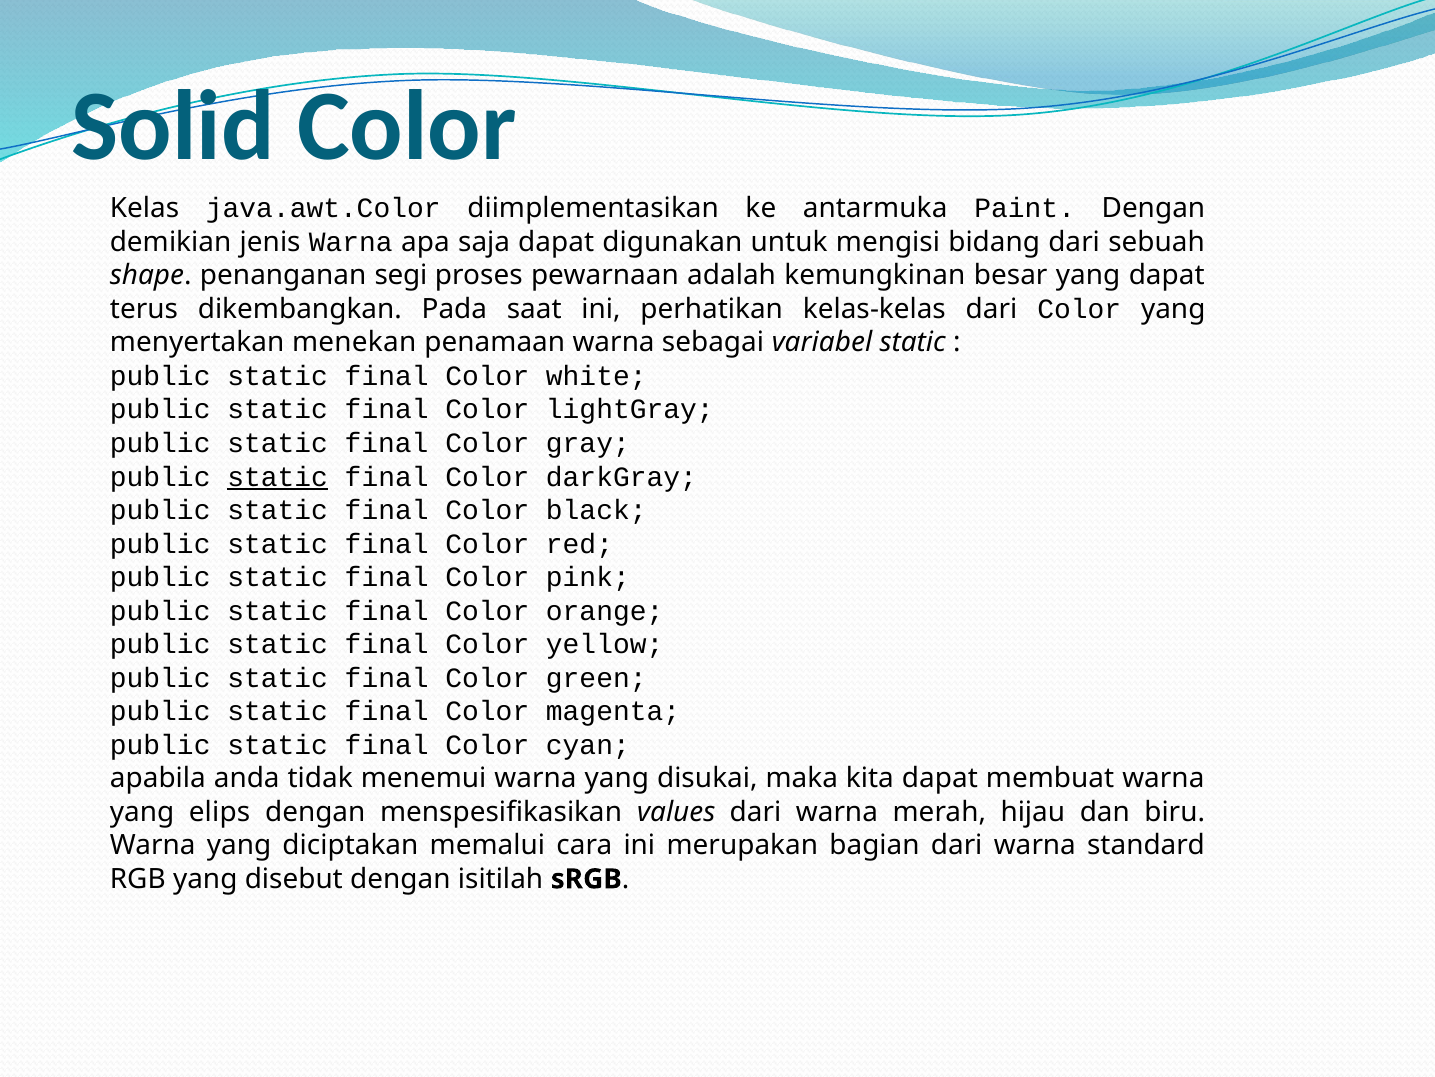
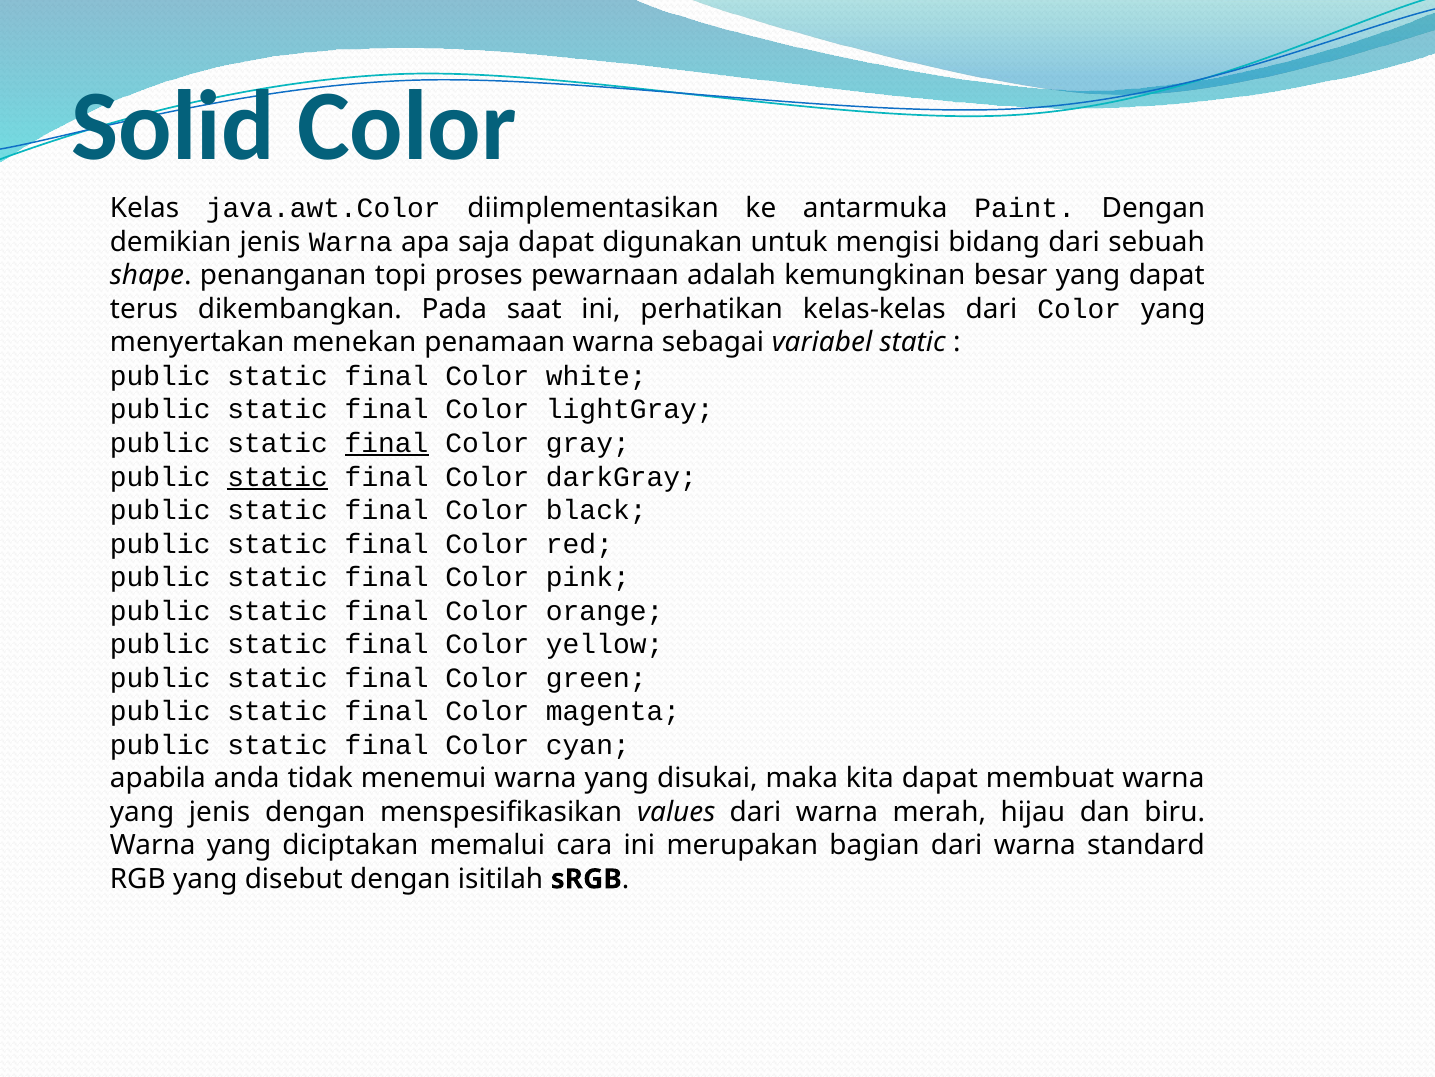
segi: segi -> topi
final at (387, 443) underline: none -> present
yang elips: elips -> jenis
